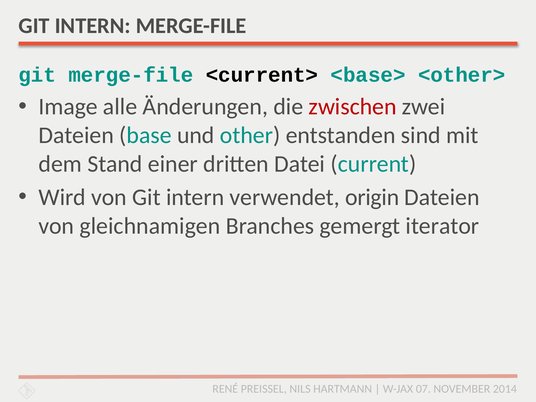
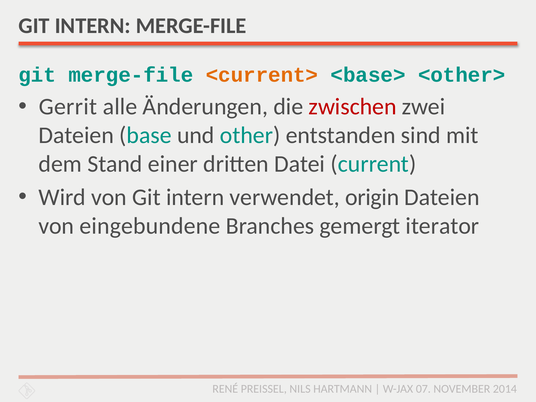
<current> colour: black -> orange
Image: Image -> Gerrit
gleichnamigen: gleichnamigen -> eingebundene
